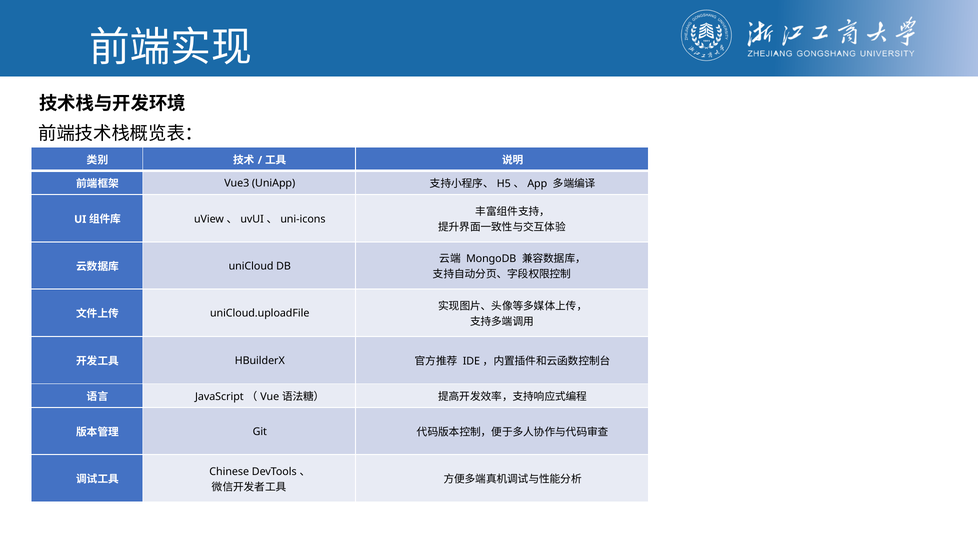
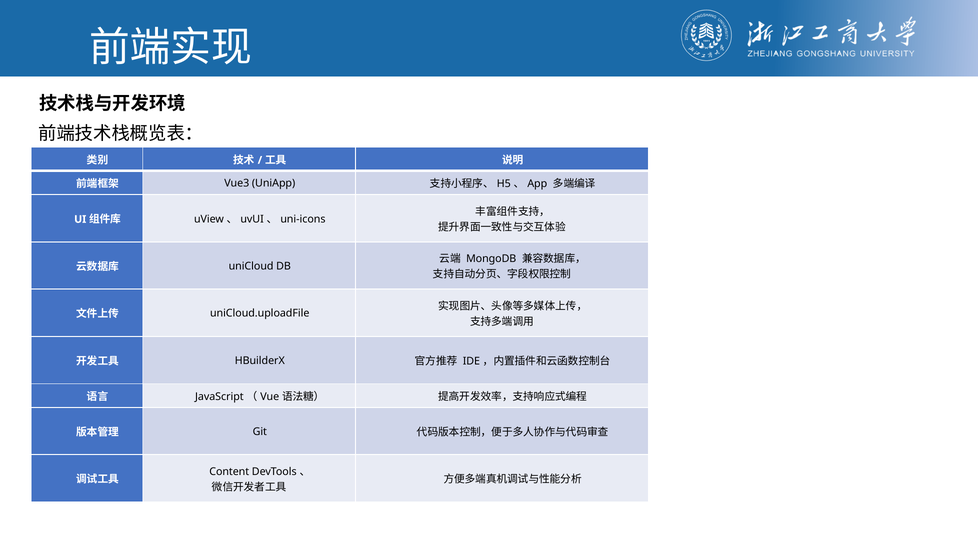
Chinese: Chinese -> Content
